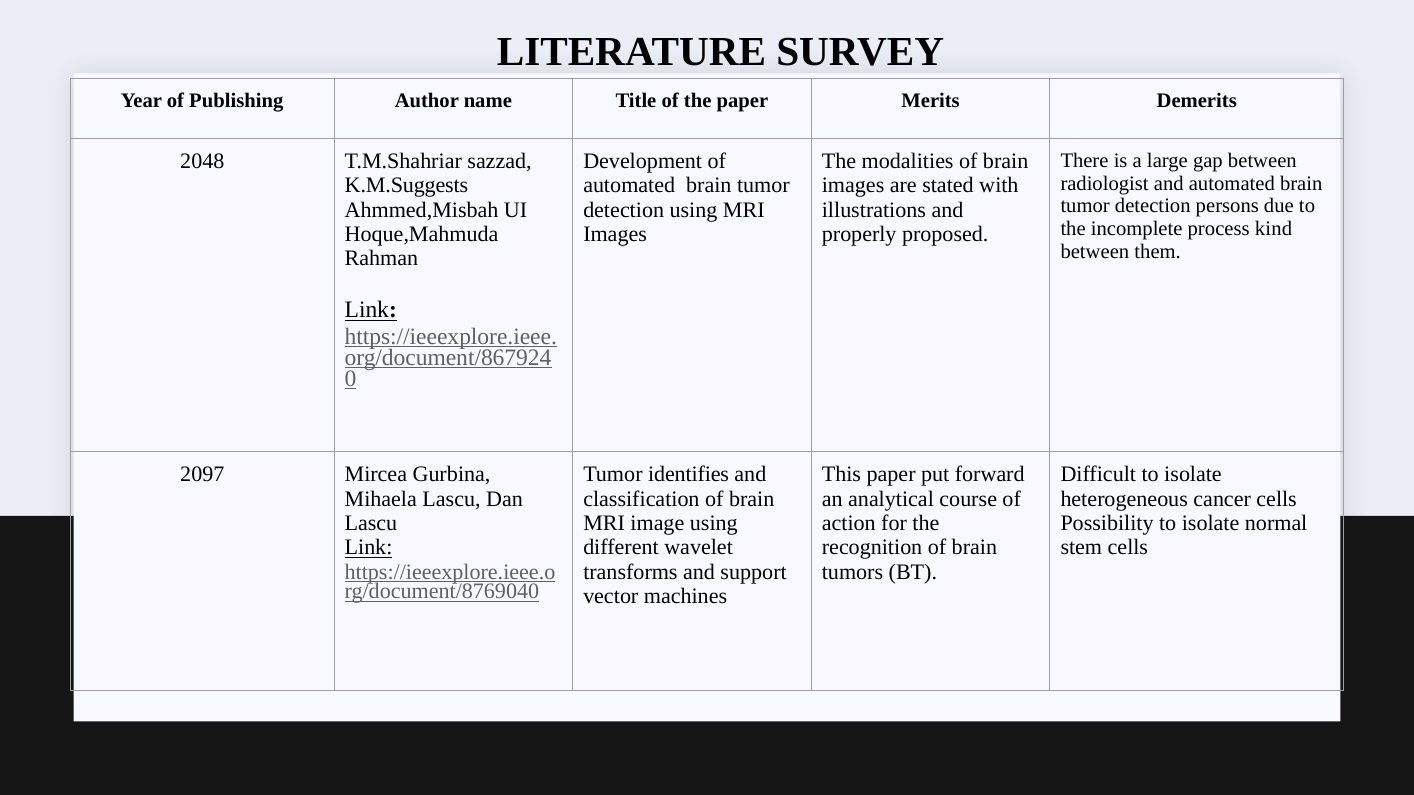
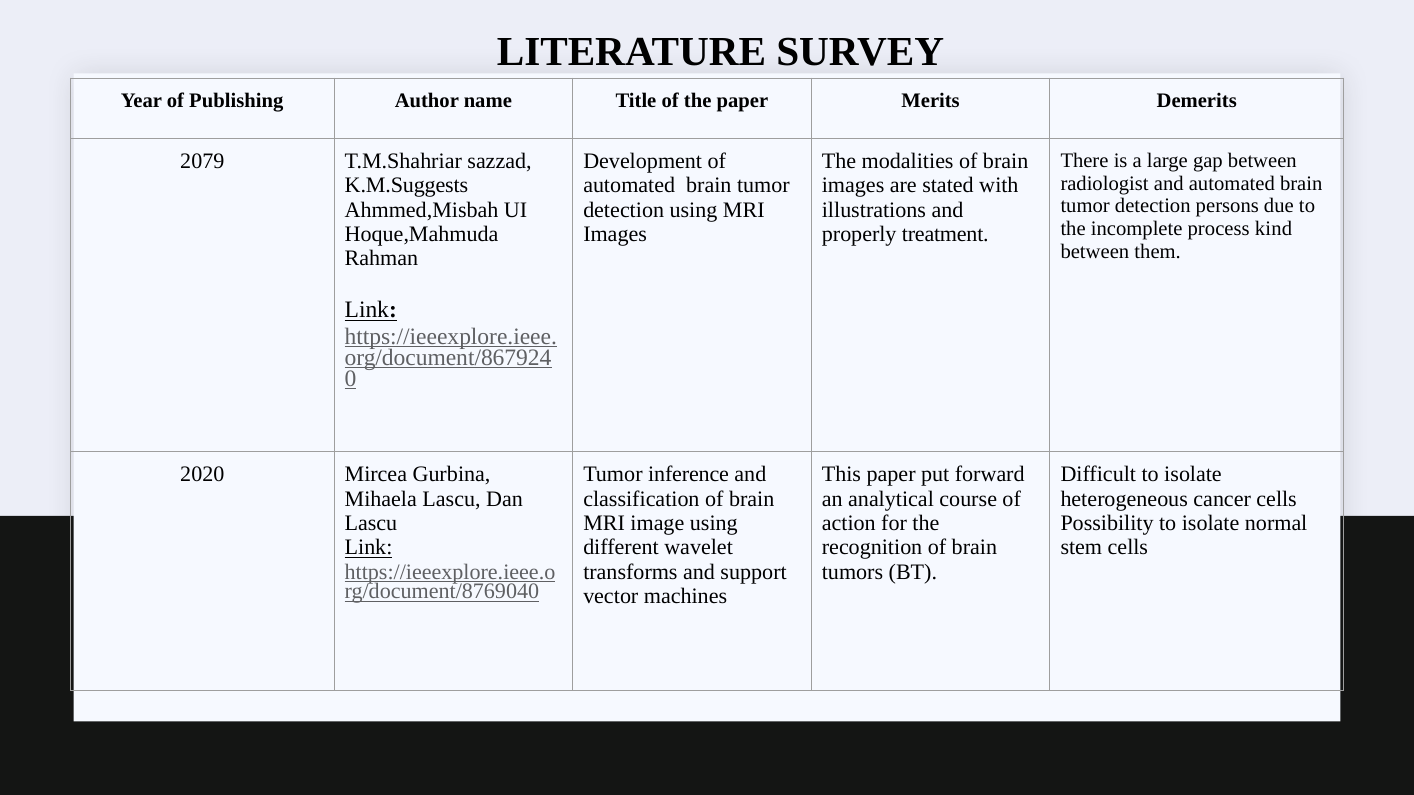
2048: 2048 -> 2079
proposed: proposed -> treatment
2097: 2097 -> 2020
identifies: identifies -> inference
